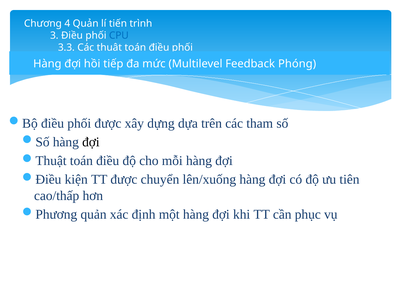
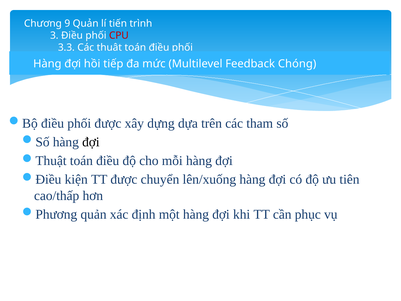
4: 4 -> 9
CPU colour: blue -> red
Phóng: Phóng -> Chóng
